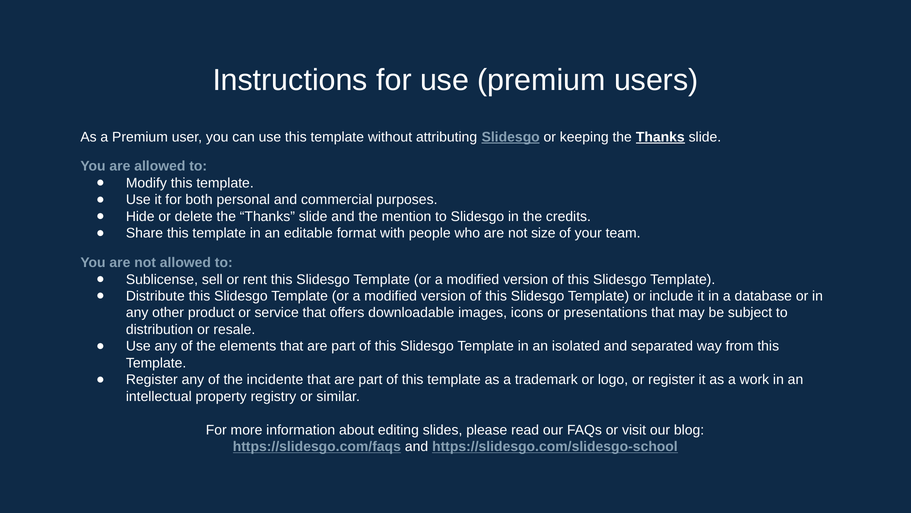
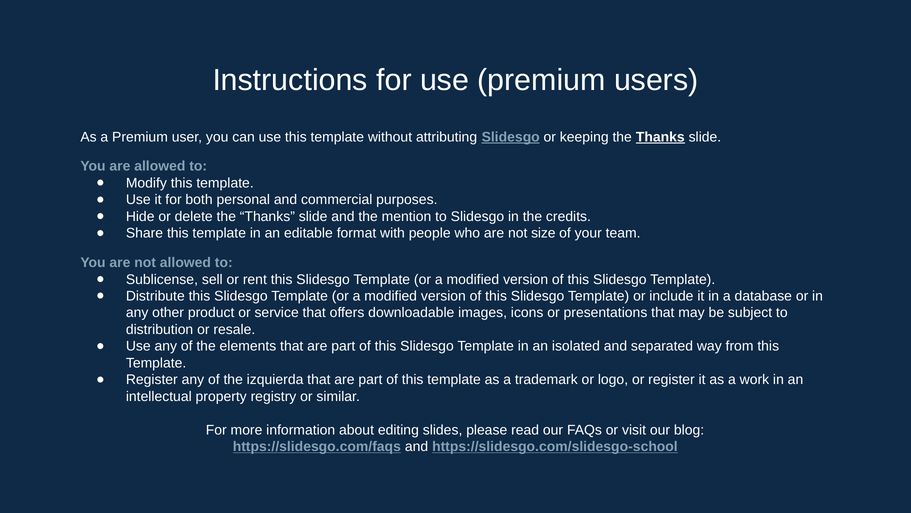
incidente: incidente -> izquierda
